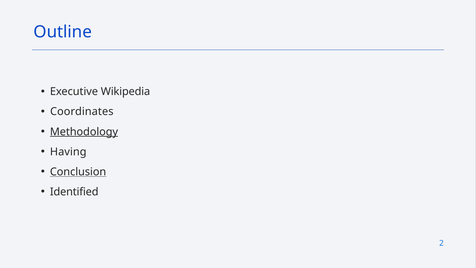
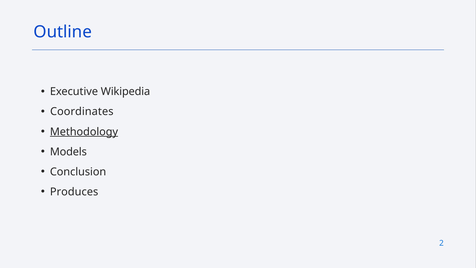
Having: Having -> Models
Conclusion underline: present -> none
Identified: Identified -> Produces
